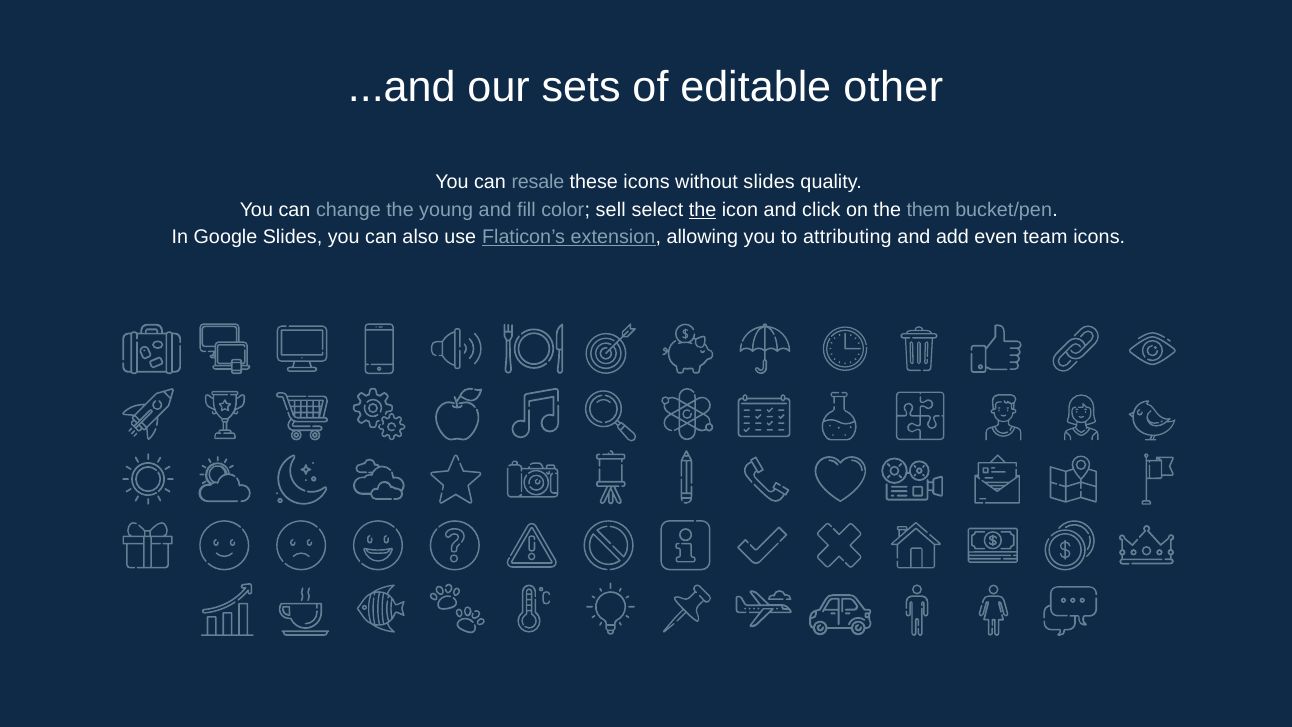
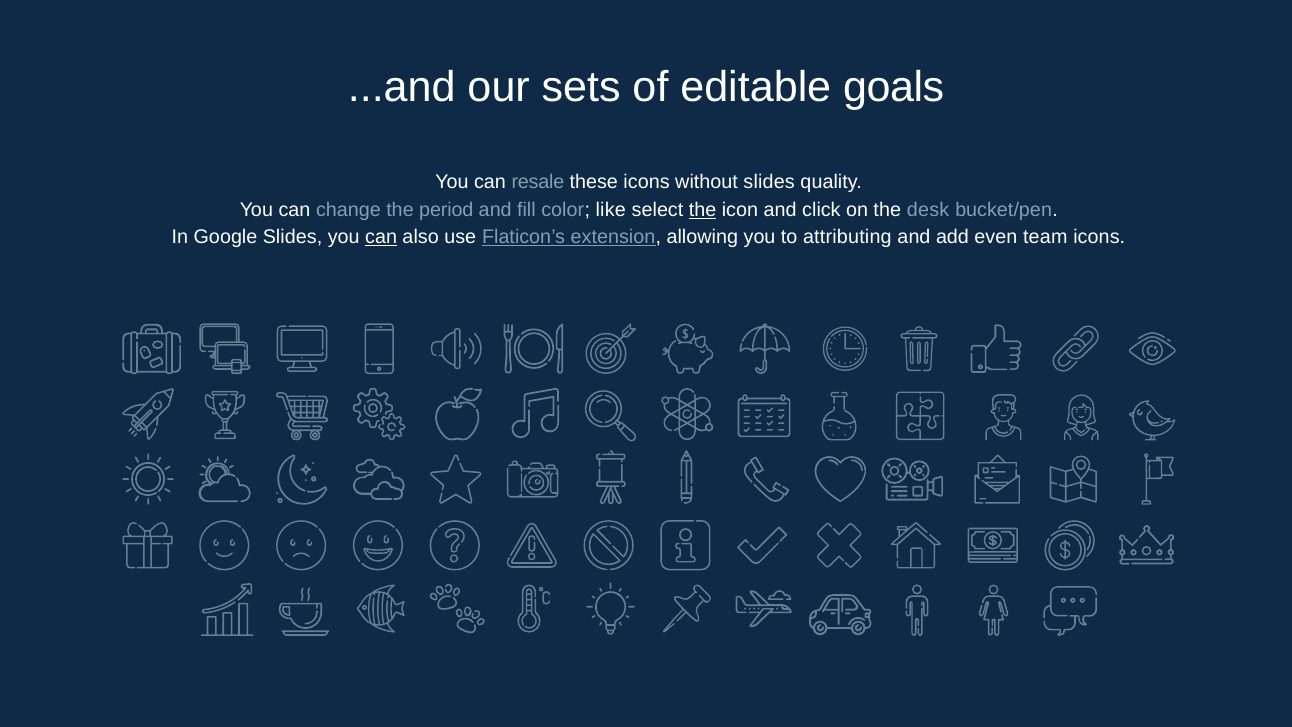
other: other -> goals
young: young -> period
sell: sell -> like
them: them -> desk
can at (381, 237) underline: none -> present
